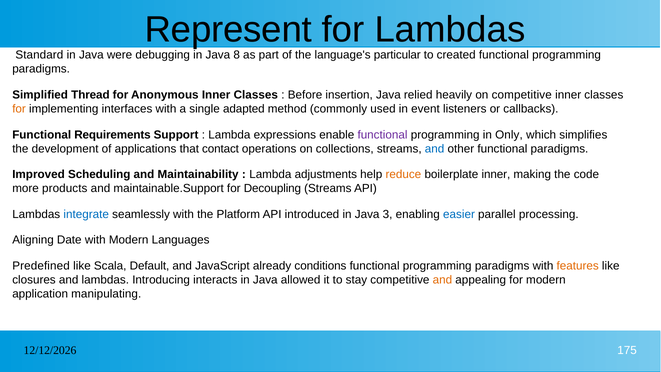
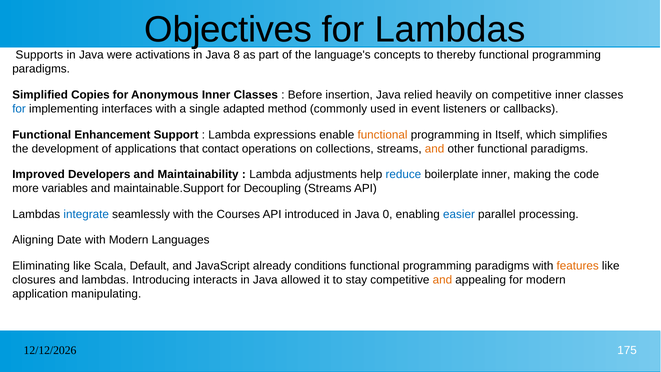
Represent: Represent -> Objectives
Standard: Standard -> Supports
debugging: debugging -> activations
particular: particular -> concepts
created: created -> thereby
Thread: Thread -> Copies
for at (19, 109) colour: orange -> blue
Requirements: Requirements -> Enhancement
functional at (382, 135) colour: purple -> orange
Only: Only -> Itself
and at (435, 149) colour: blue -> orange
Scheduling: Scheduling -> Developers
reduce colour: orange -> blue
products: products -> variables
Platform: Platform -> Courses
3: 3 -> 0
Predefined: Predefined -> Eliminating
